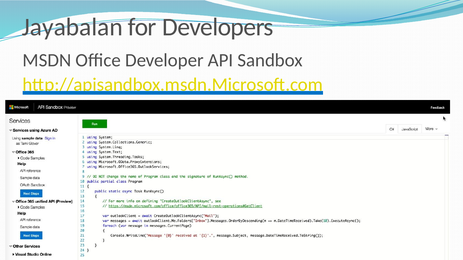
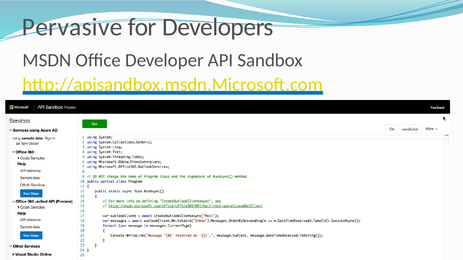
Jayabalan: Jayabalan -> Pervasive
